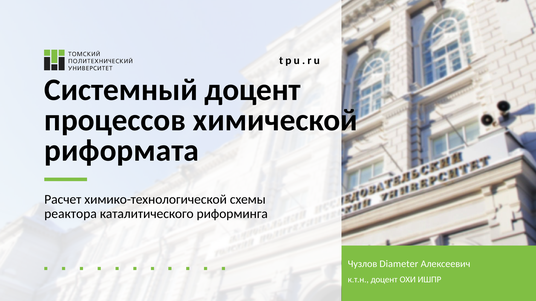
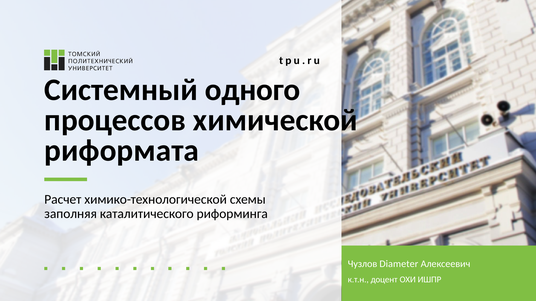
Системный доцент: доцент -> одного
реактора: реактора -> заполняя
